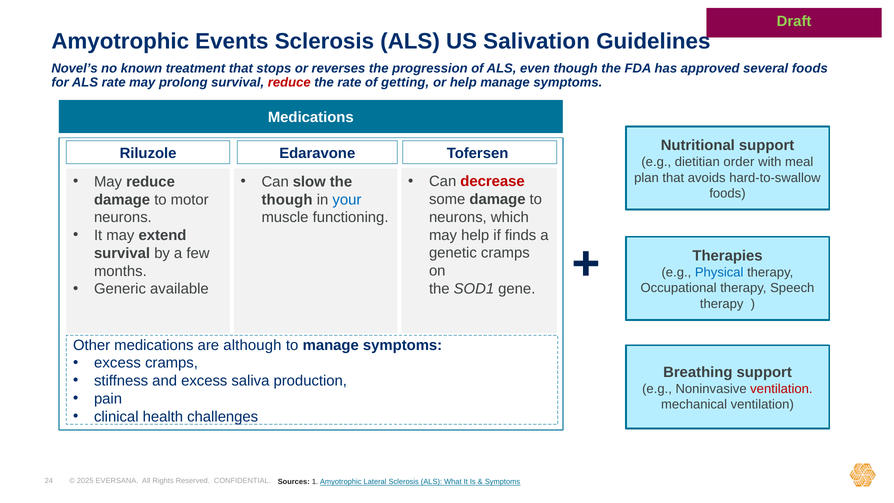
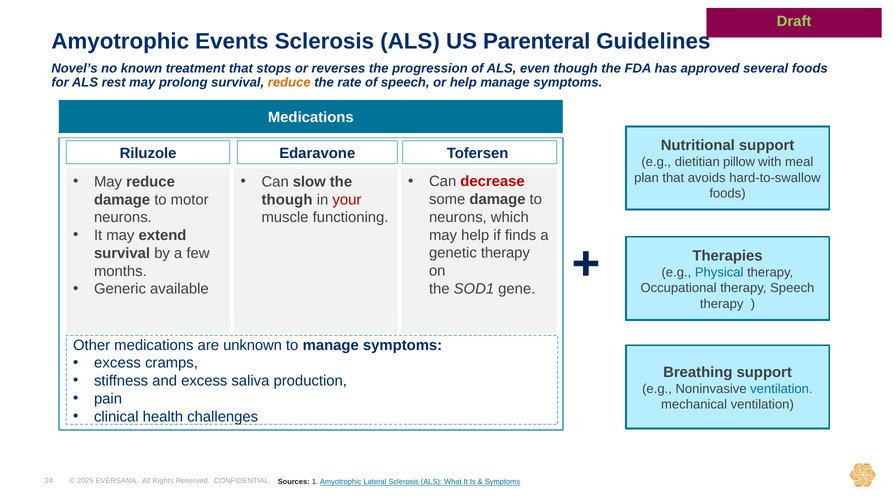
Salivation: Salivation -> Parenteral
ALS rate: rate -> rest
reduce at (289, 83) colour: red -> orange
of getting: getting -> speech
order: order -> pillow
your colour: blue -> red
genetic cramps: cramps -> therapy
although: although -> unknown
ventilation at (781, 389) colour: red -> blue
